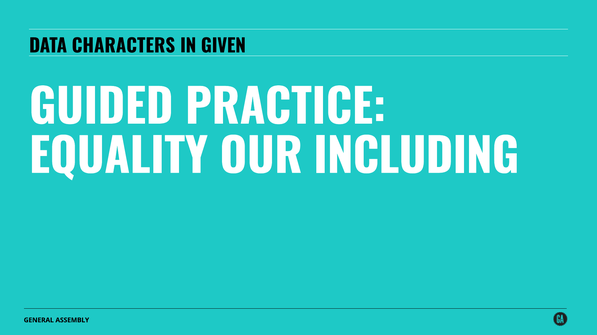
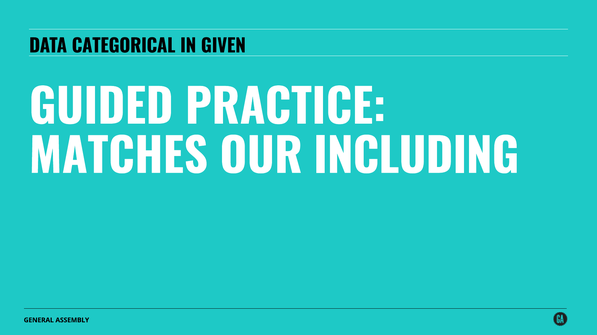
CHARACTERS: CHARACTERS -> CATEGORICAL
EQUALITY: EQUALITY -> MATCHES
